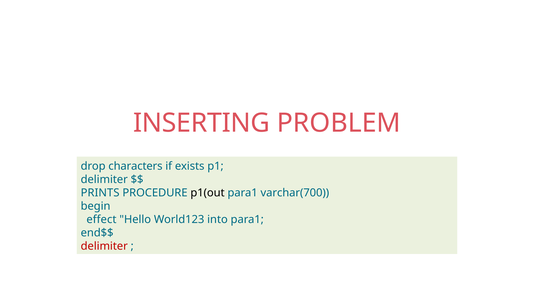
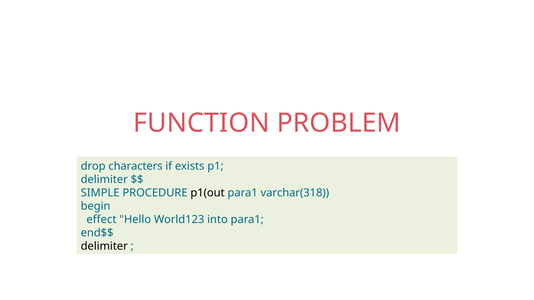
INSERTING: INSERTING -> FUNCTION
PRINTS: PRINTS -> SIMPLE
varchar(700: varchar(700 -> varchar(318
delimiter at (104, 246) colour: red -> black
